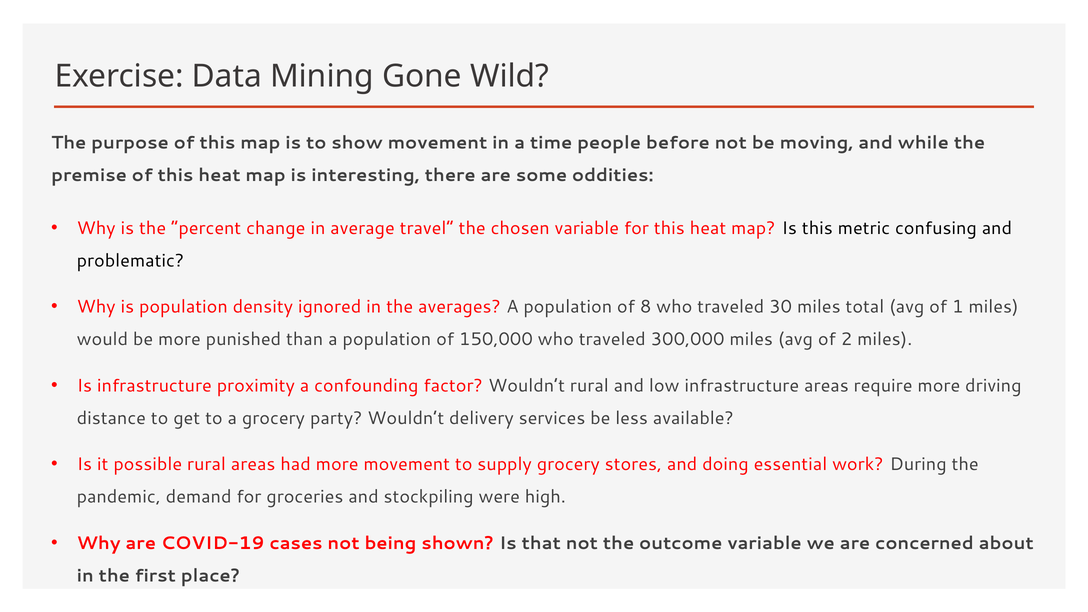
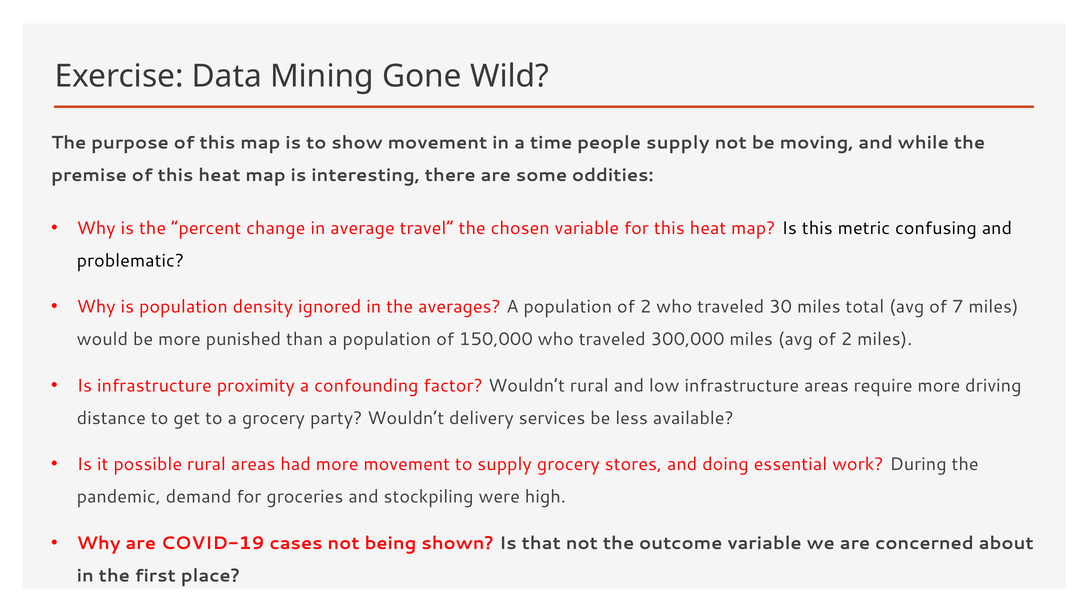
people before: before -> supply
population of 8: 8 -> 2
1: 1 -> 7
